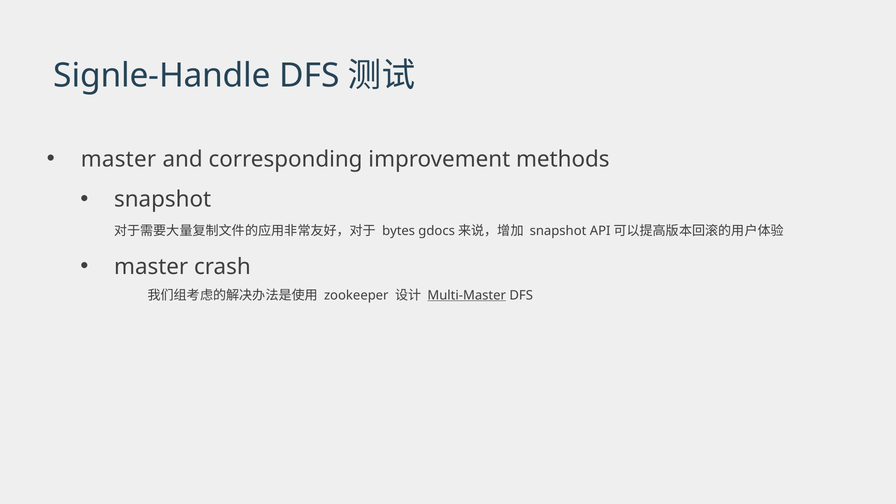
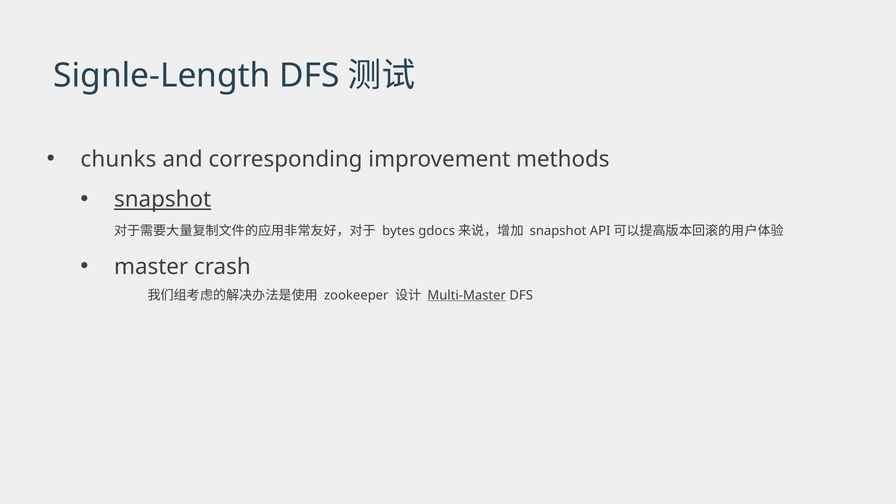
Signle-Handle: Signle-Handle -> Signle-Length
master at (118, 159): master -> chunks
snapshot at (163, 200) underline: none -> present
